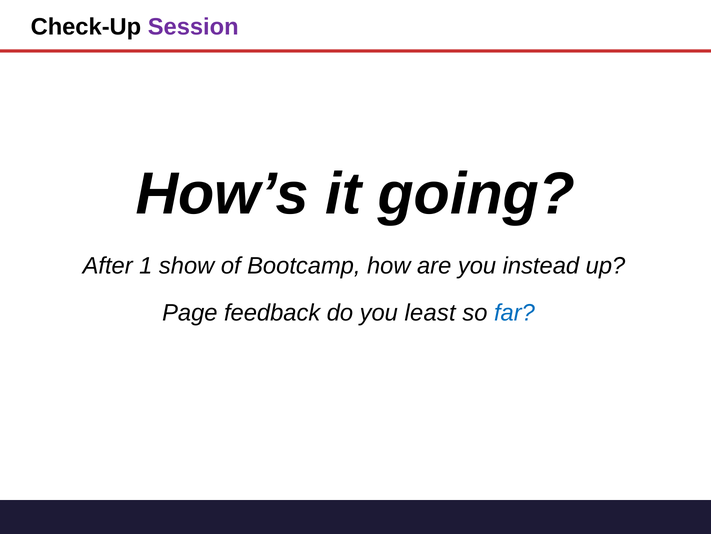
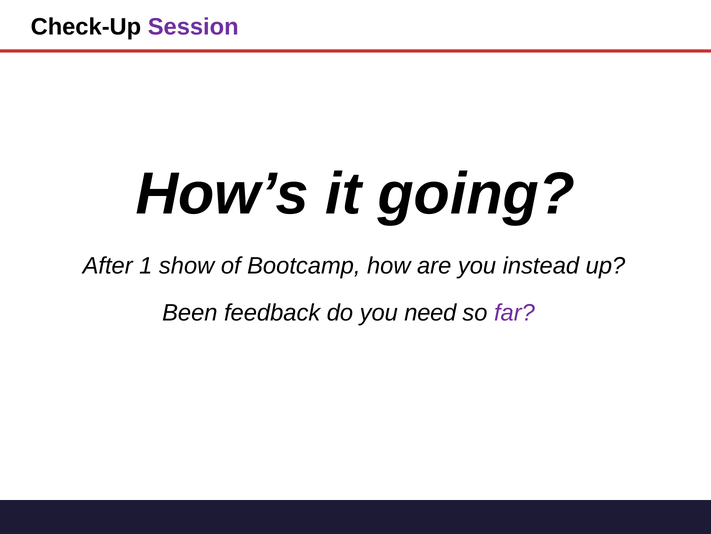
Page: Page -> Been
least: least -> need
far colour: blue -> purple
